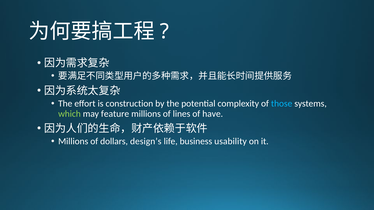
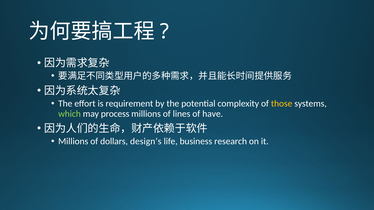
construction: construction -> requirement
those colour: light blue -> yellow
feature: feature -> process
usability: usability -> research
